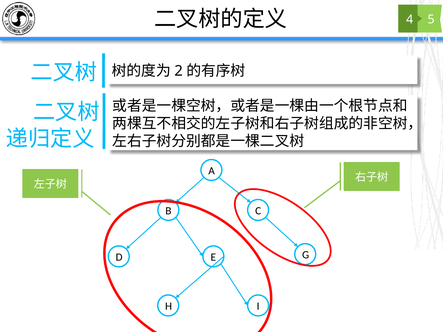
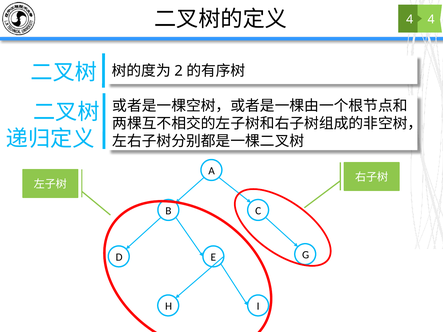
5 at (431, 19): 5 -> 4
